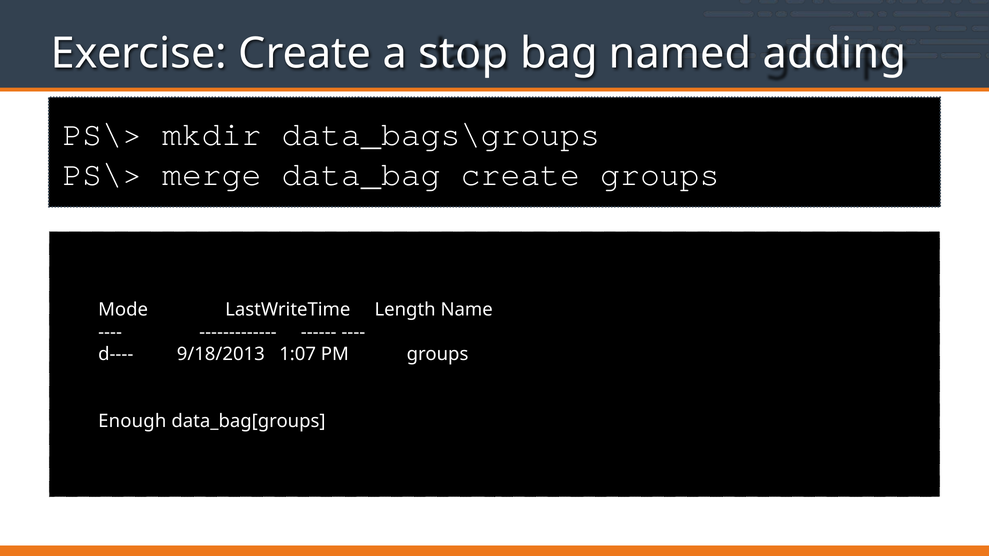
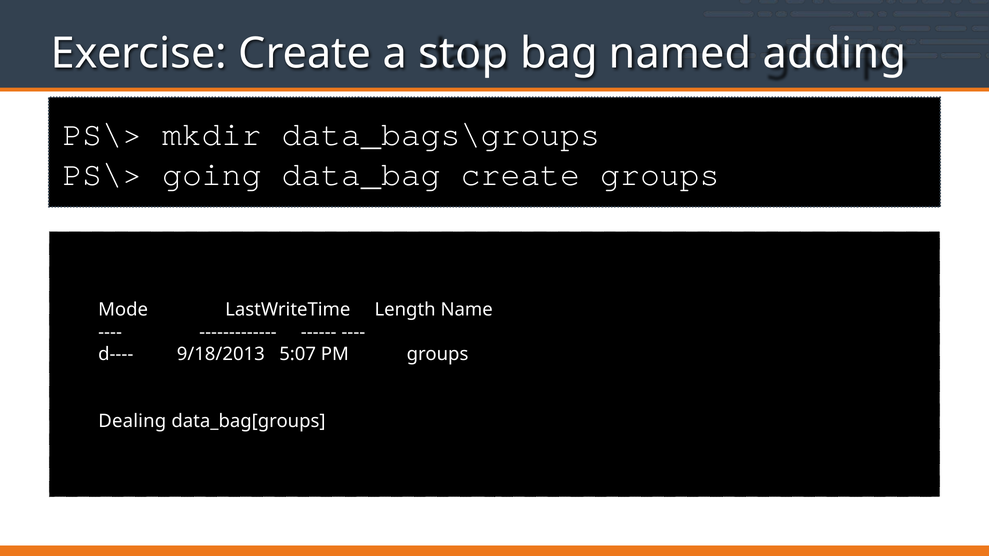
merge: merge -> going
1:07: 1:07 -> 5:07
Enough: Enough -> Dealing
